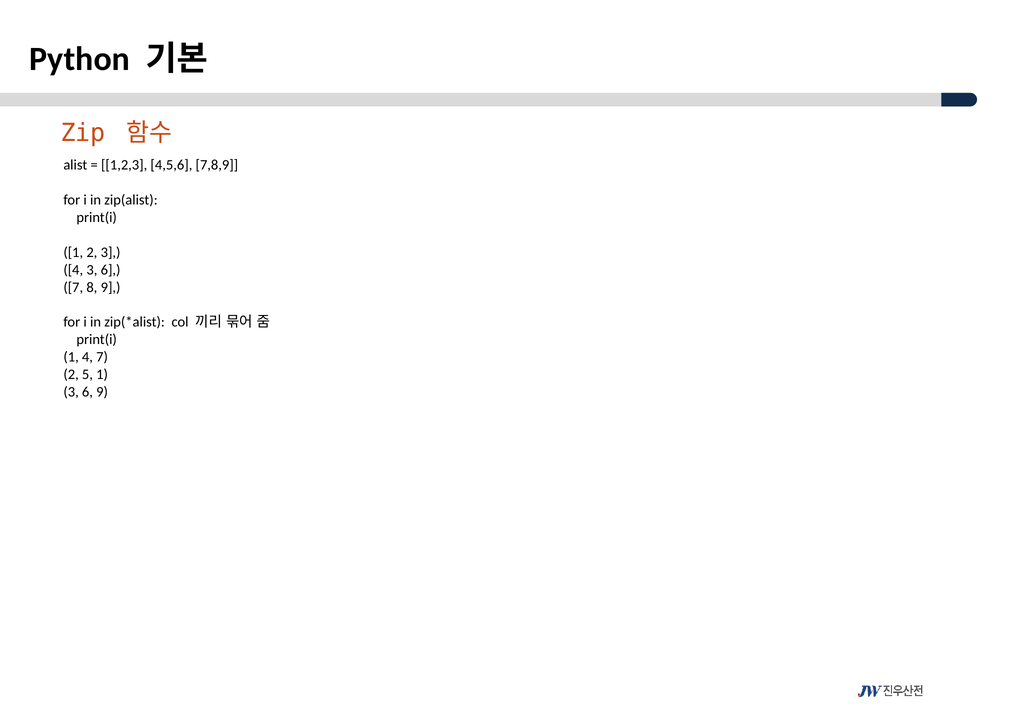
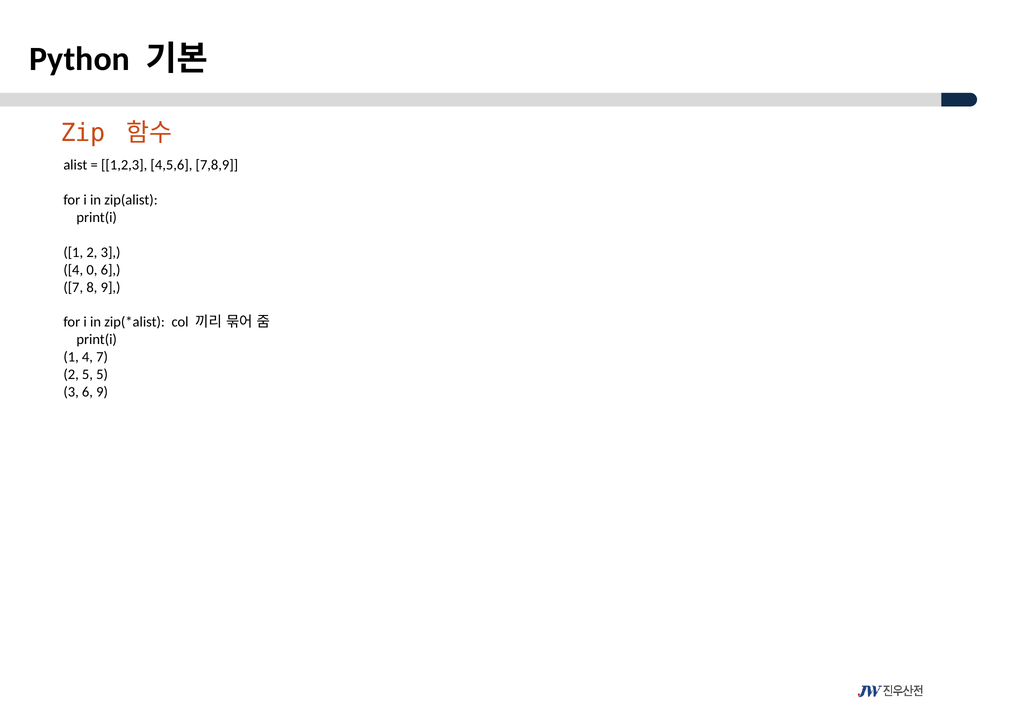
4 3: 3 -> 0
5 1: 1 -> 5
